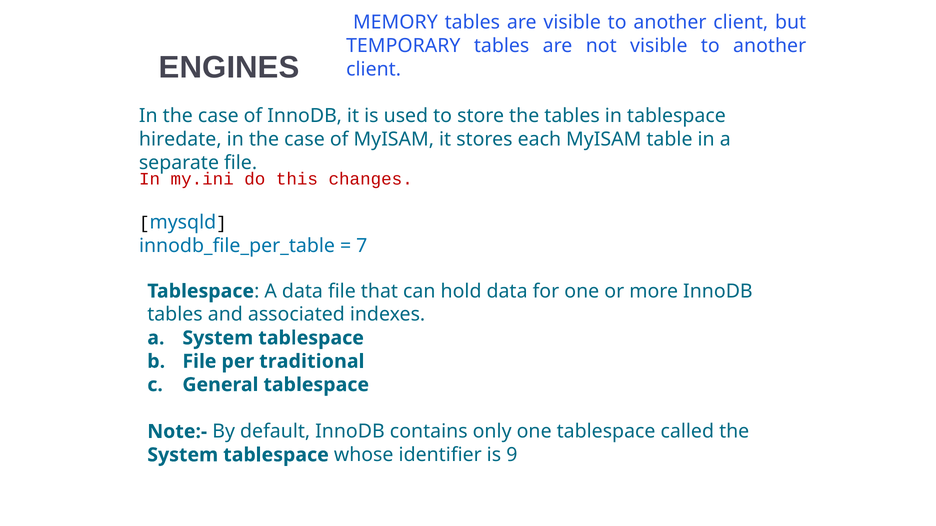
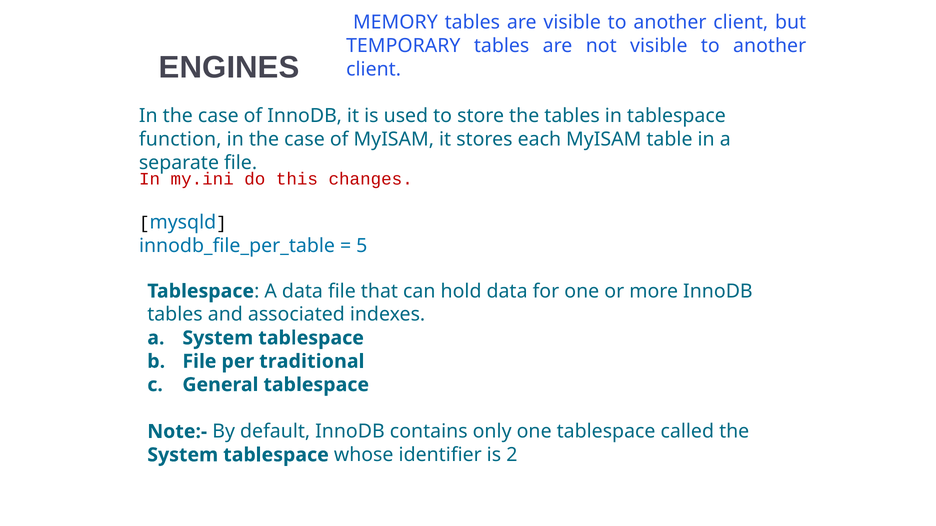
hiredate: hiredate -> function
7: 7 -> 5
9: 9 -> 2
